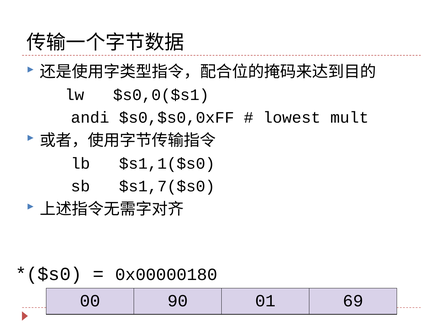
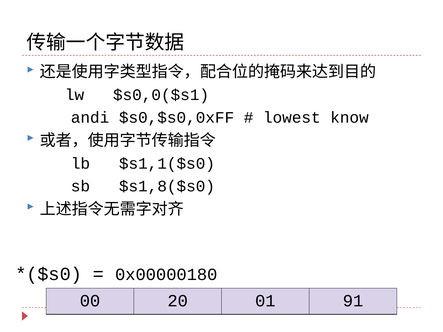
mult: mult -> know
$s1,7($s0: $s1,7($s0 -> $s1,8($s0
90: 90 -> 20
69: 69 -> 91
